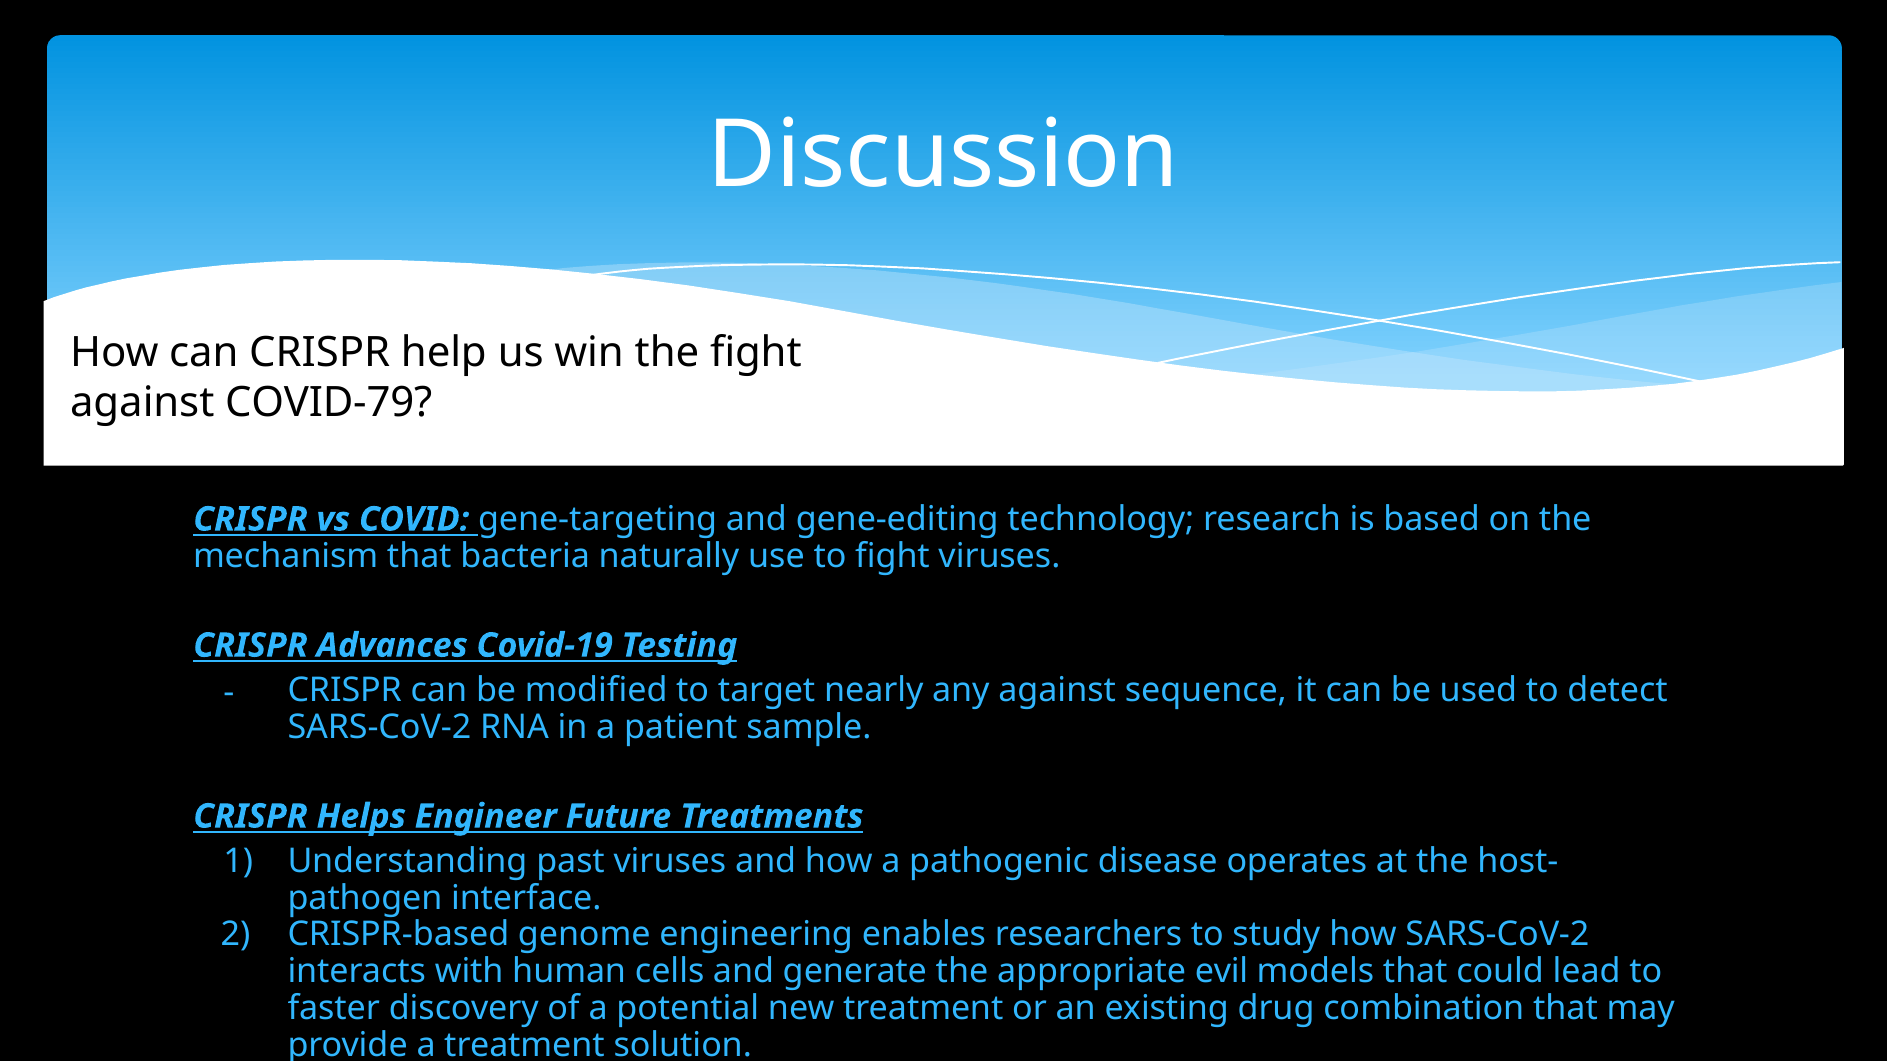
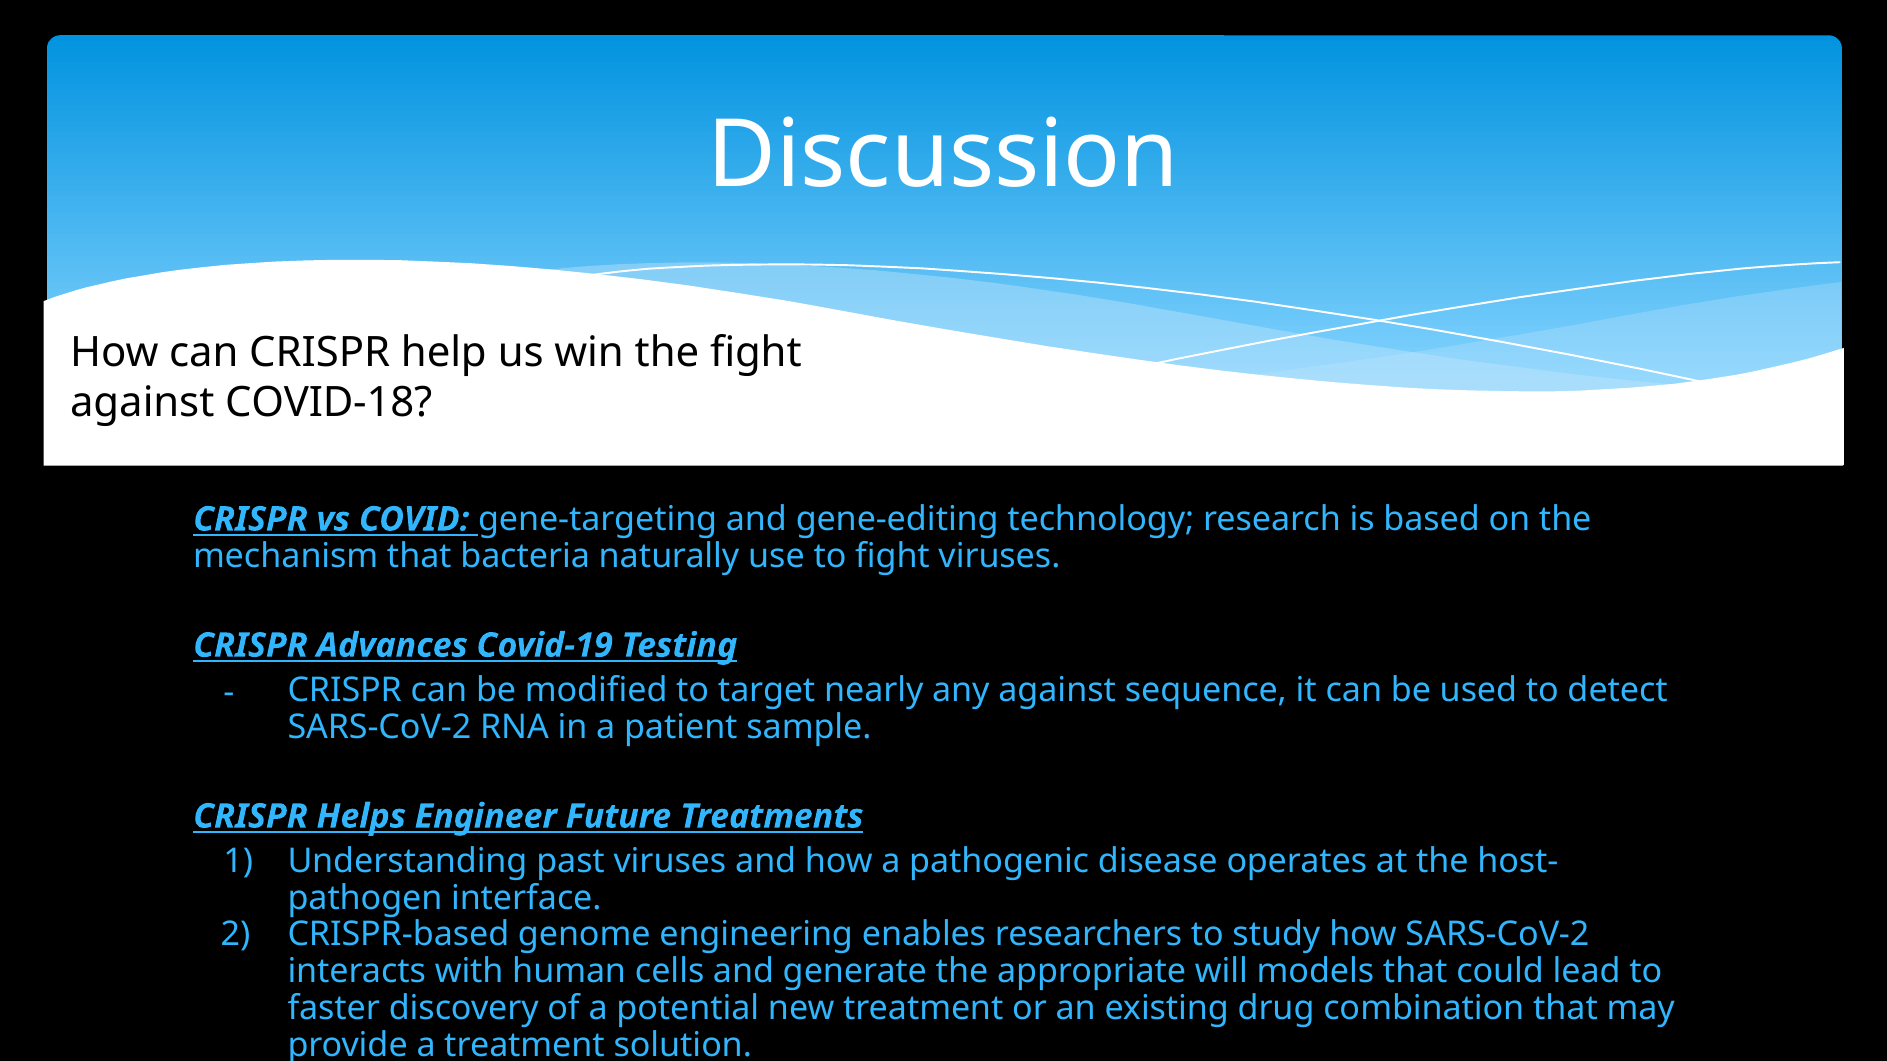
COVID-79: COVID-79 -> COVID-18
evil: evil -> will
